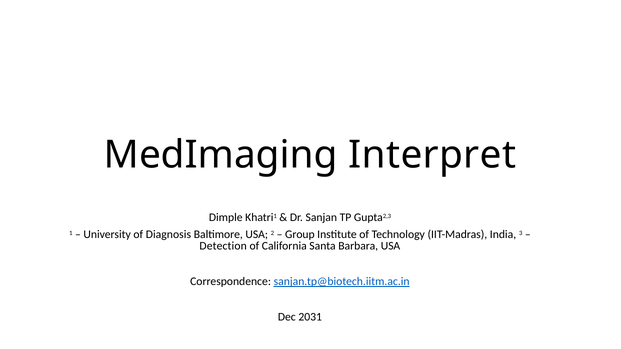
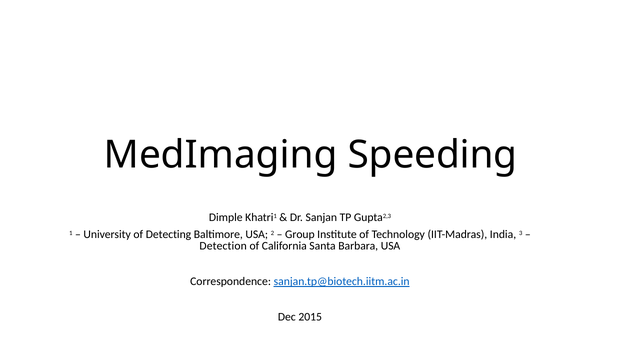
Interpret: Interpret -> Speeding
Diagnosis: Diagnosis -> Detecting
2031: 2031 -> 2015
